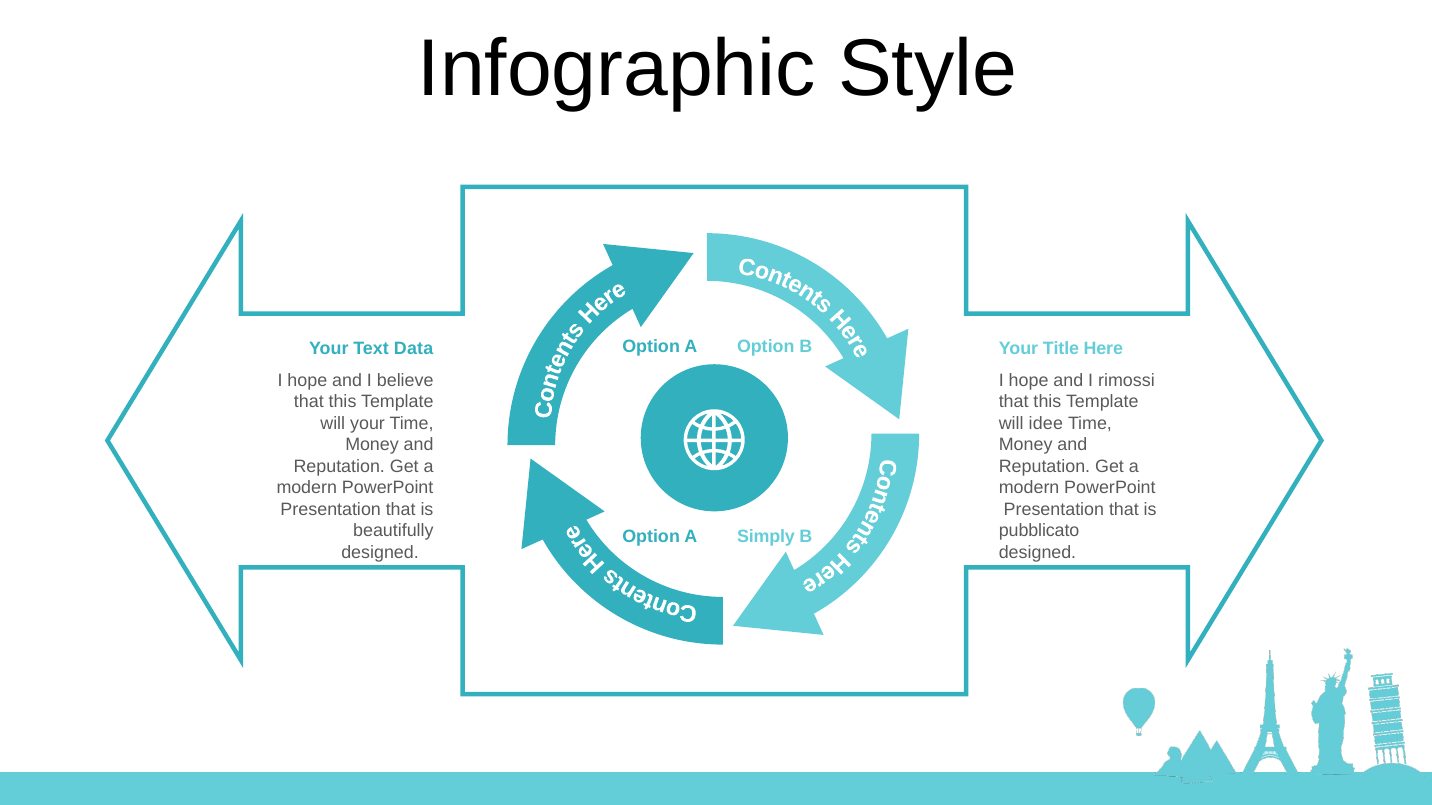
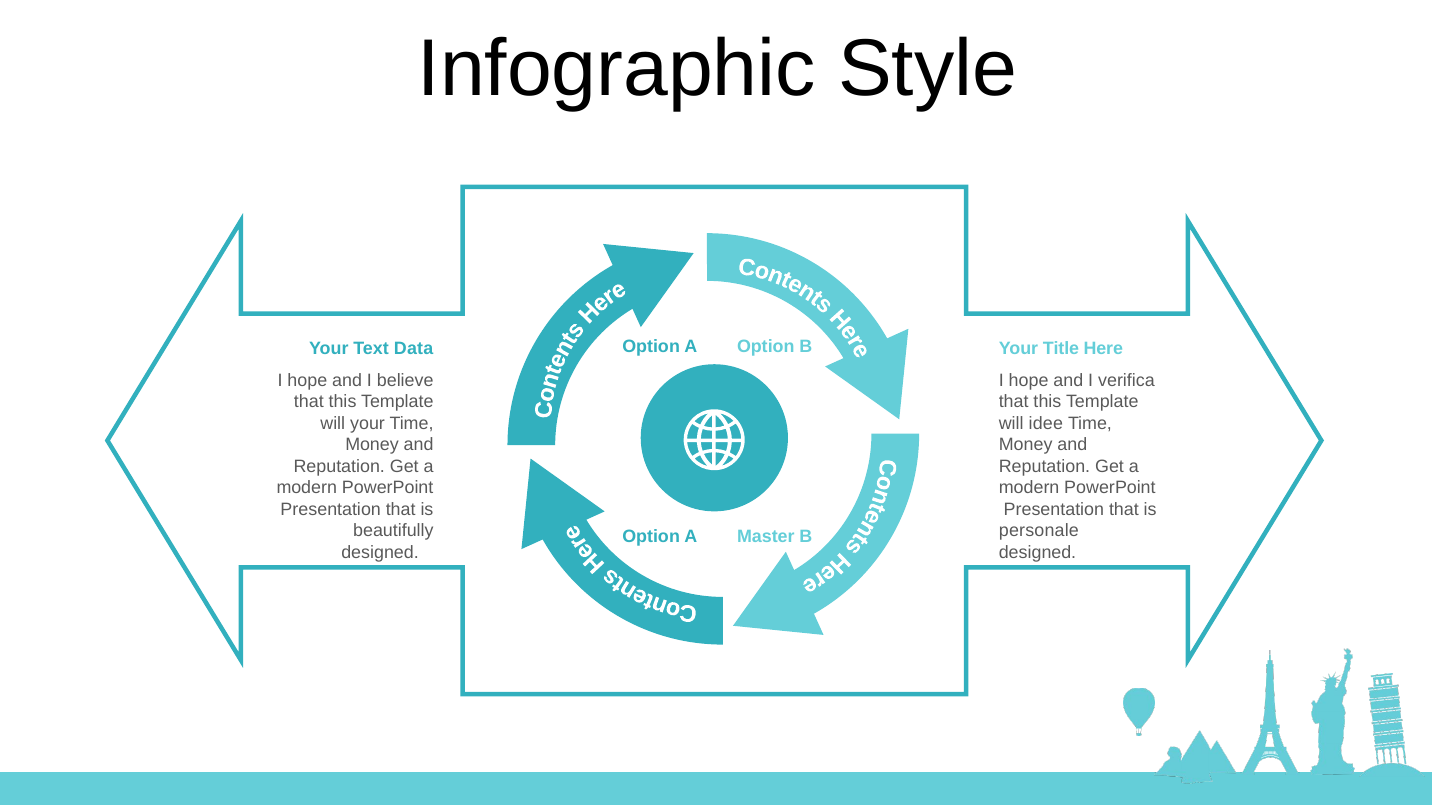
rimossi: rimossi -> verifica
pubblicato: pubblicato -> personale
Simply: Simply -> Master
